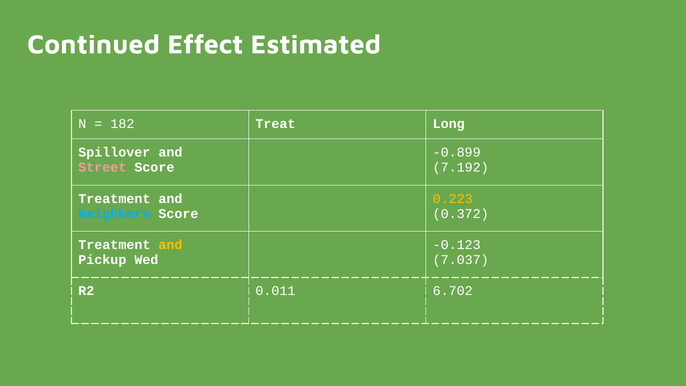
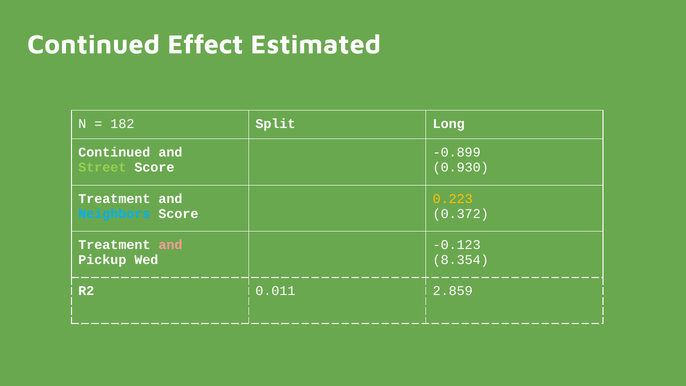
Treat: Treat -> Split
Spillover at (114, 152): Spillover -> Continued
Street colour: pink -> light green
7.192: 7.192 -> 0.930
and at (170, 245) colour: yellow -> pink
7.037: 7.037 -> 8.354
6.702: 6.702 -> 2.859
